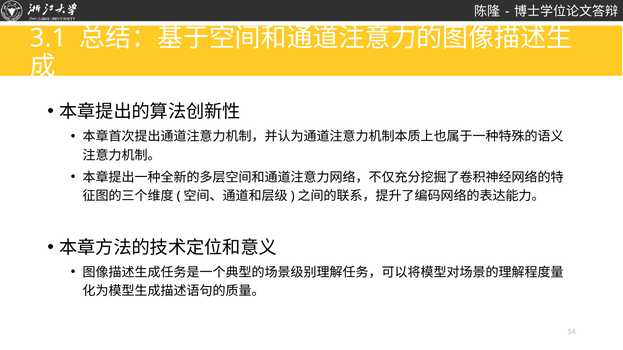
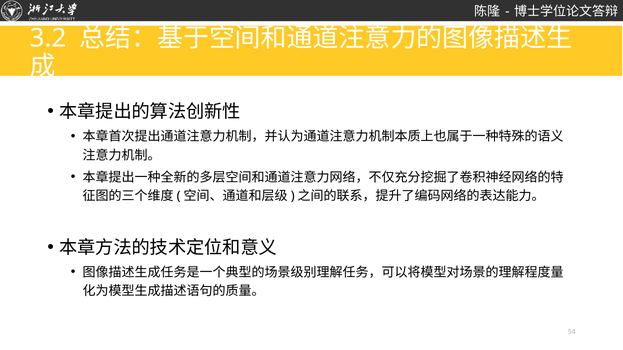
3.1: 3.1 -> 3.2
